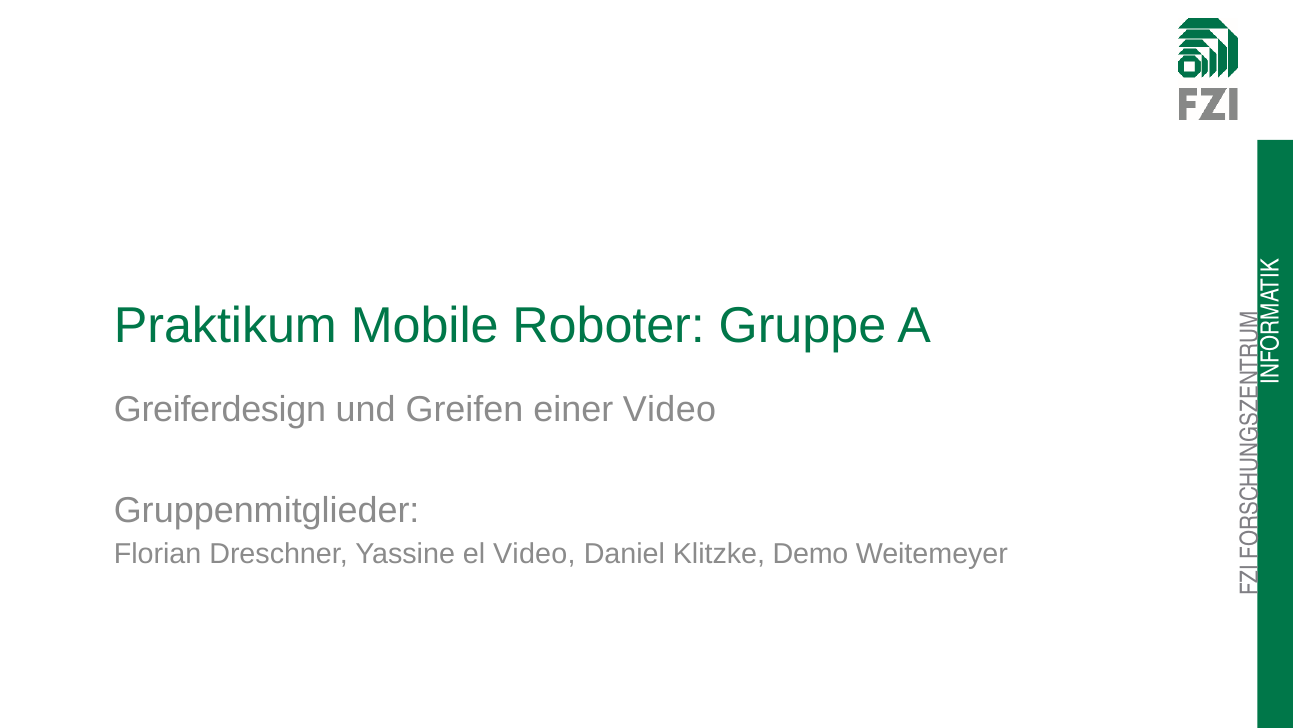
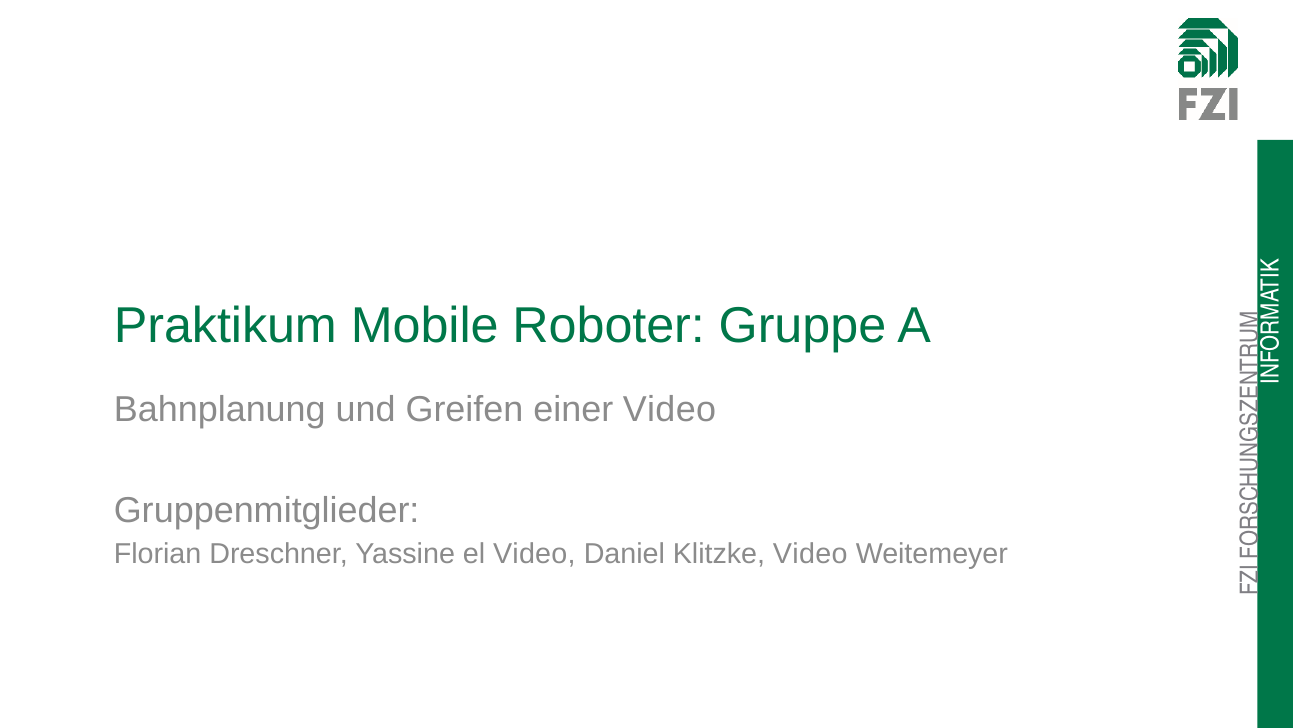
Greiferdesign: Greiferdesign -> Bahnplanung
Klitzke Demo: Demo -> Video
